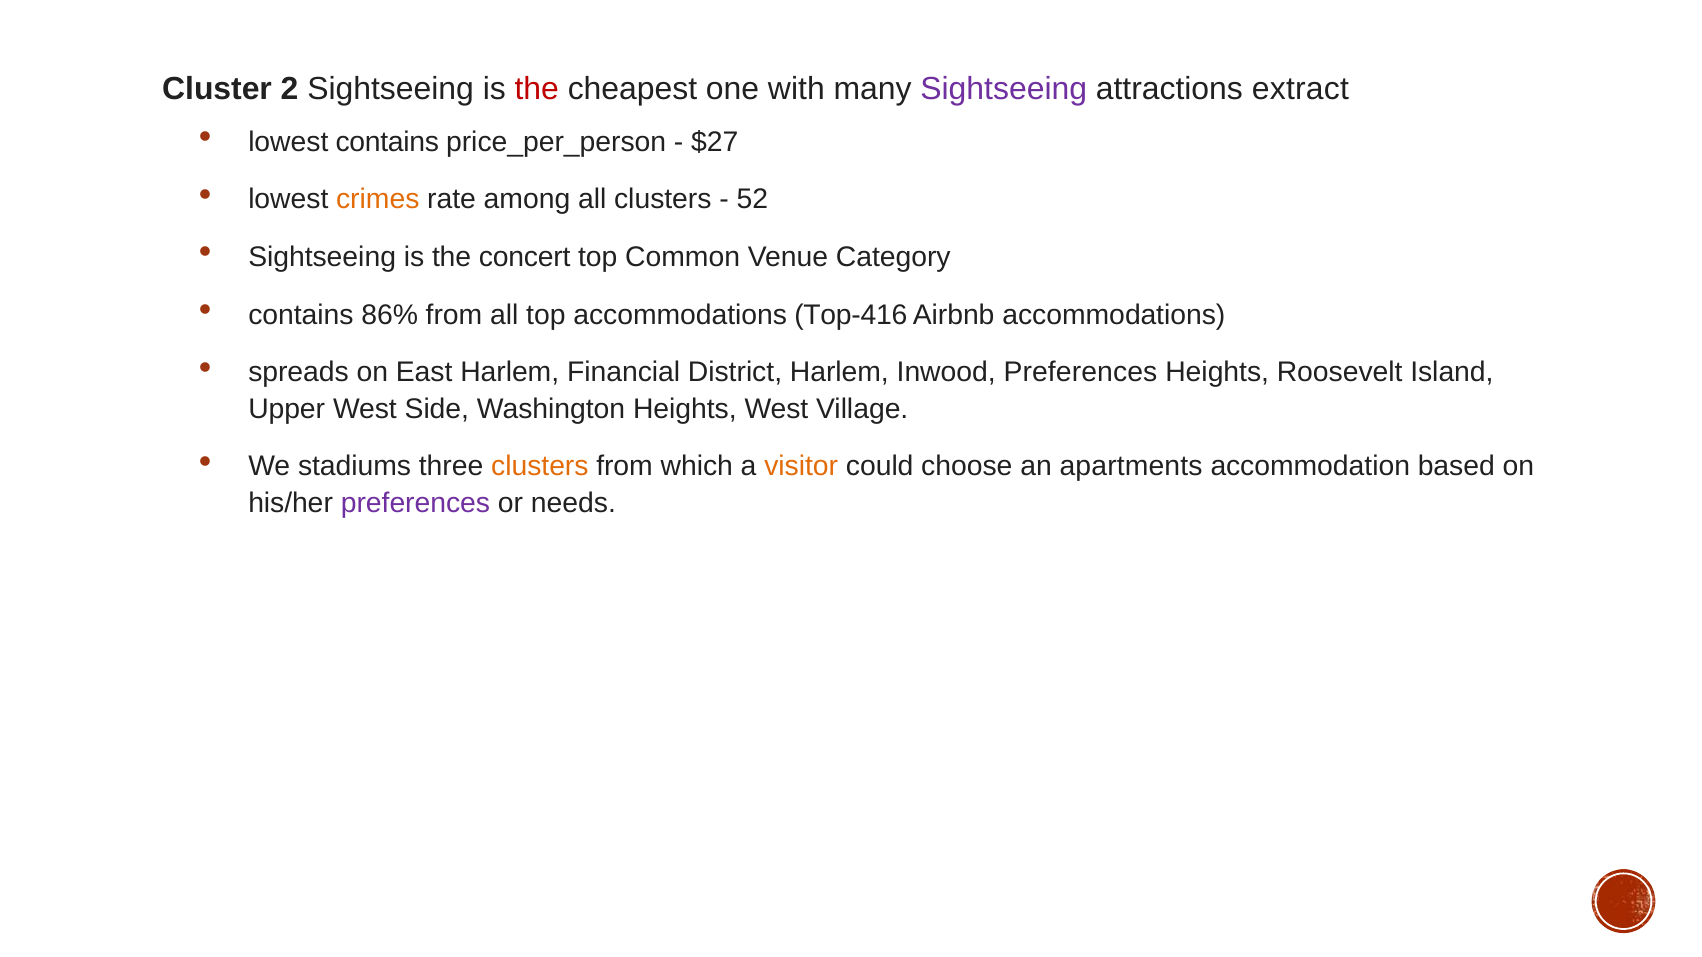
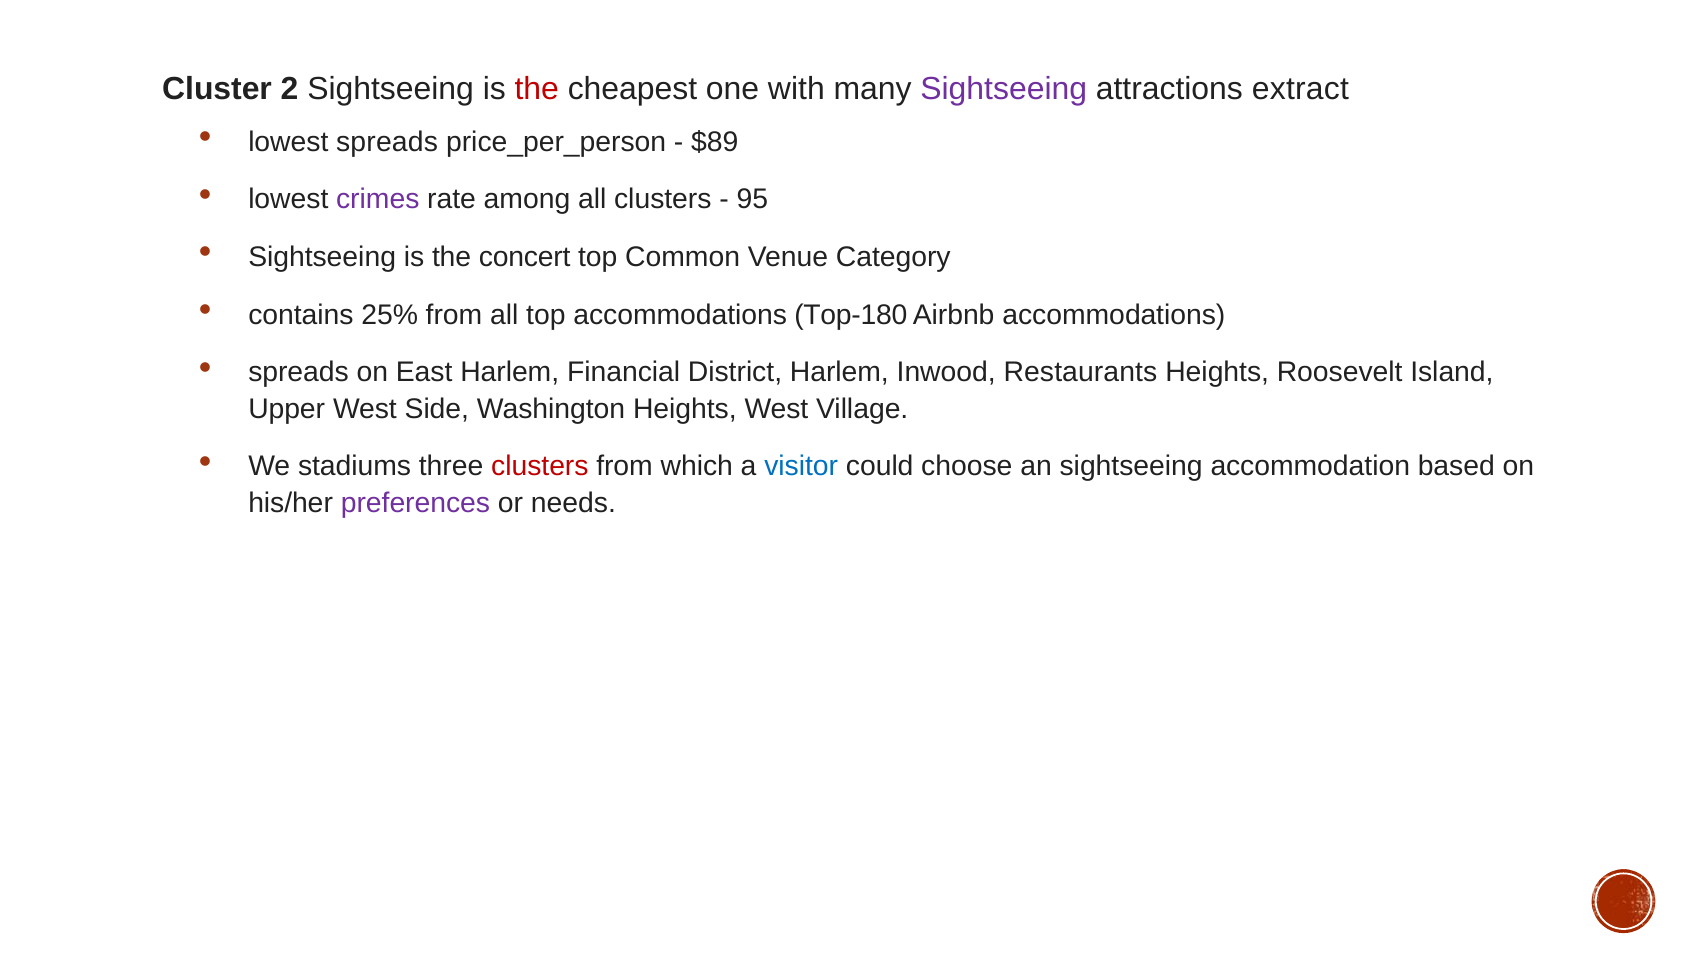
lowest contains: contains -> spreads
$27: $27 -> $89
crimes colour: orange -> purple
52: 52 -> 95
86%: 86% -> 25%
Top-416: Top-416 -> Top-180
Inwood Preferences: Preferences -> Restaurants
clusters at (540, 467) colour: orange -> red
visitor colour: orange -> blue
an apartments: apartments -> sightseeing
